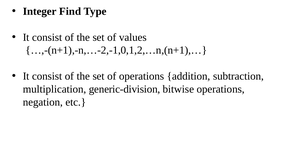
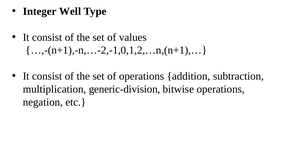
Find: Find -> Well
